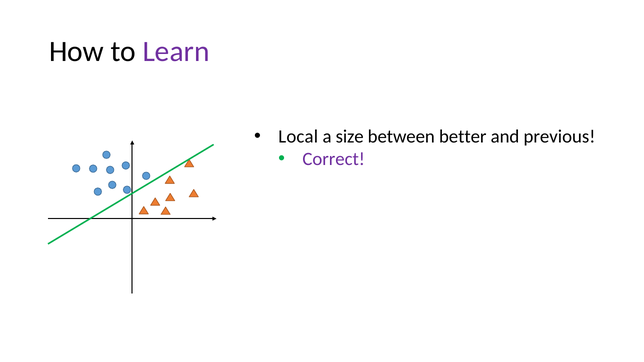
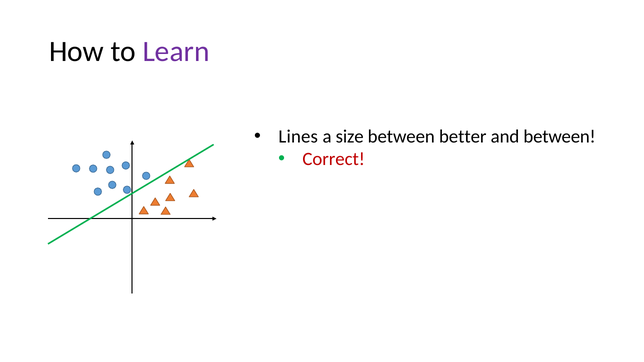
Local: Local -> Lines
and previous: previous -> between
Correct colour: purple -> red
